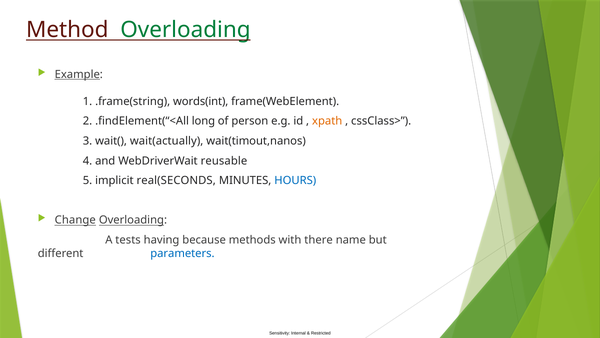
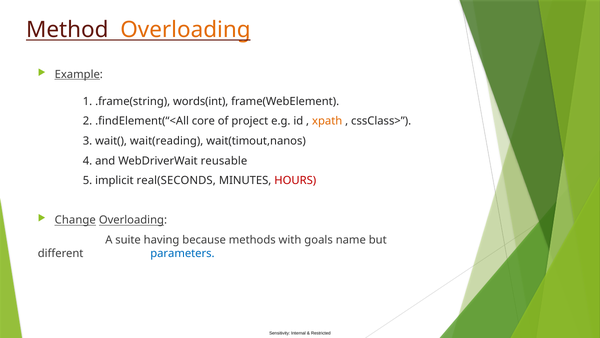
Overloading at (185, 30) colour: green -> orange
long: long -> core
person: person -> project
wait(actually: wait(actually -> wait(reading
HOURS colour: blue -> red
tests: tests -> suite
there: there -> goals
